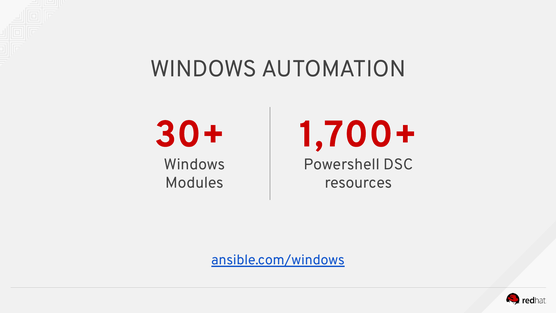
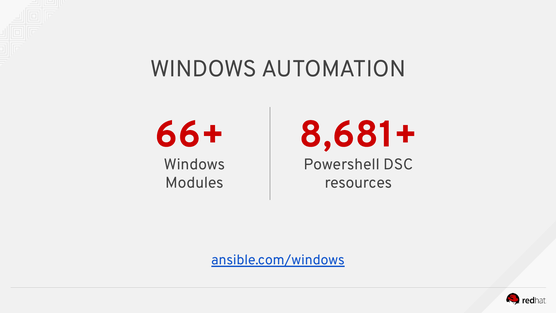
30+: 30+ -> 66+
1,700+: 1,700+ -> 8,681+
